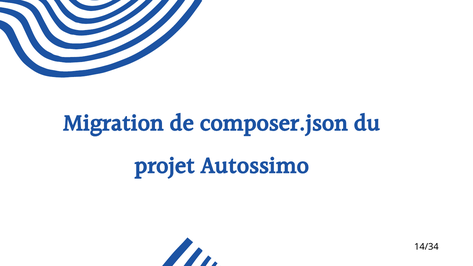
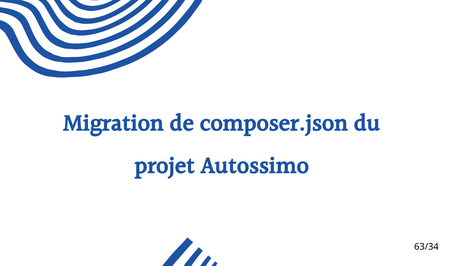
14/34: 14/34 -> 63/34
